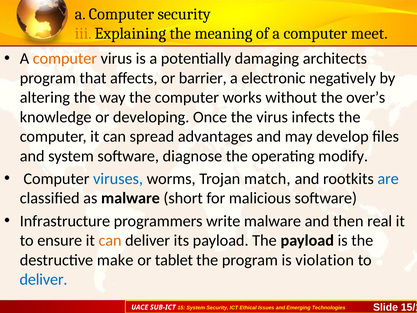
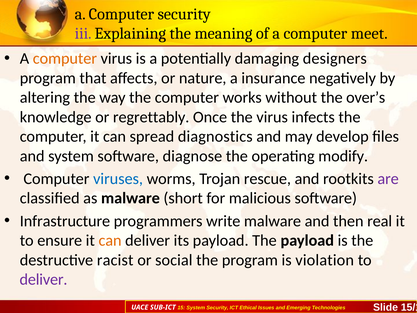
iii colour: orange -> purple
architects: architects -> designers
barrier: barrier -> nature
electronic: electronic -> insurance
developing: developing -> regrettably
advantages: advantages -> diagnostics
match: match -> rescue
are colour: blue -> purple
make: make -> racist
tablet: tablet -> social
deliver at (44, 279) colour: blue -> purple
